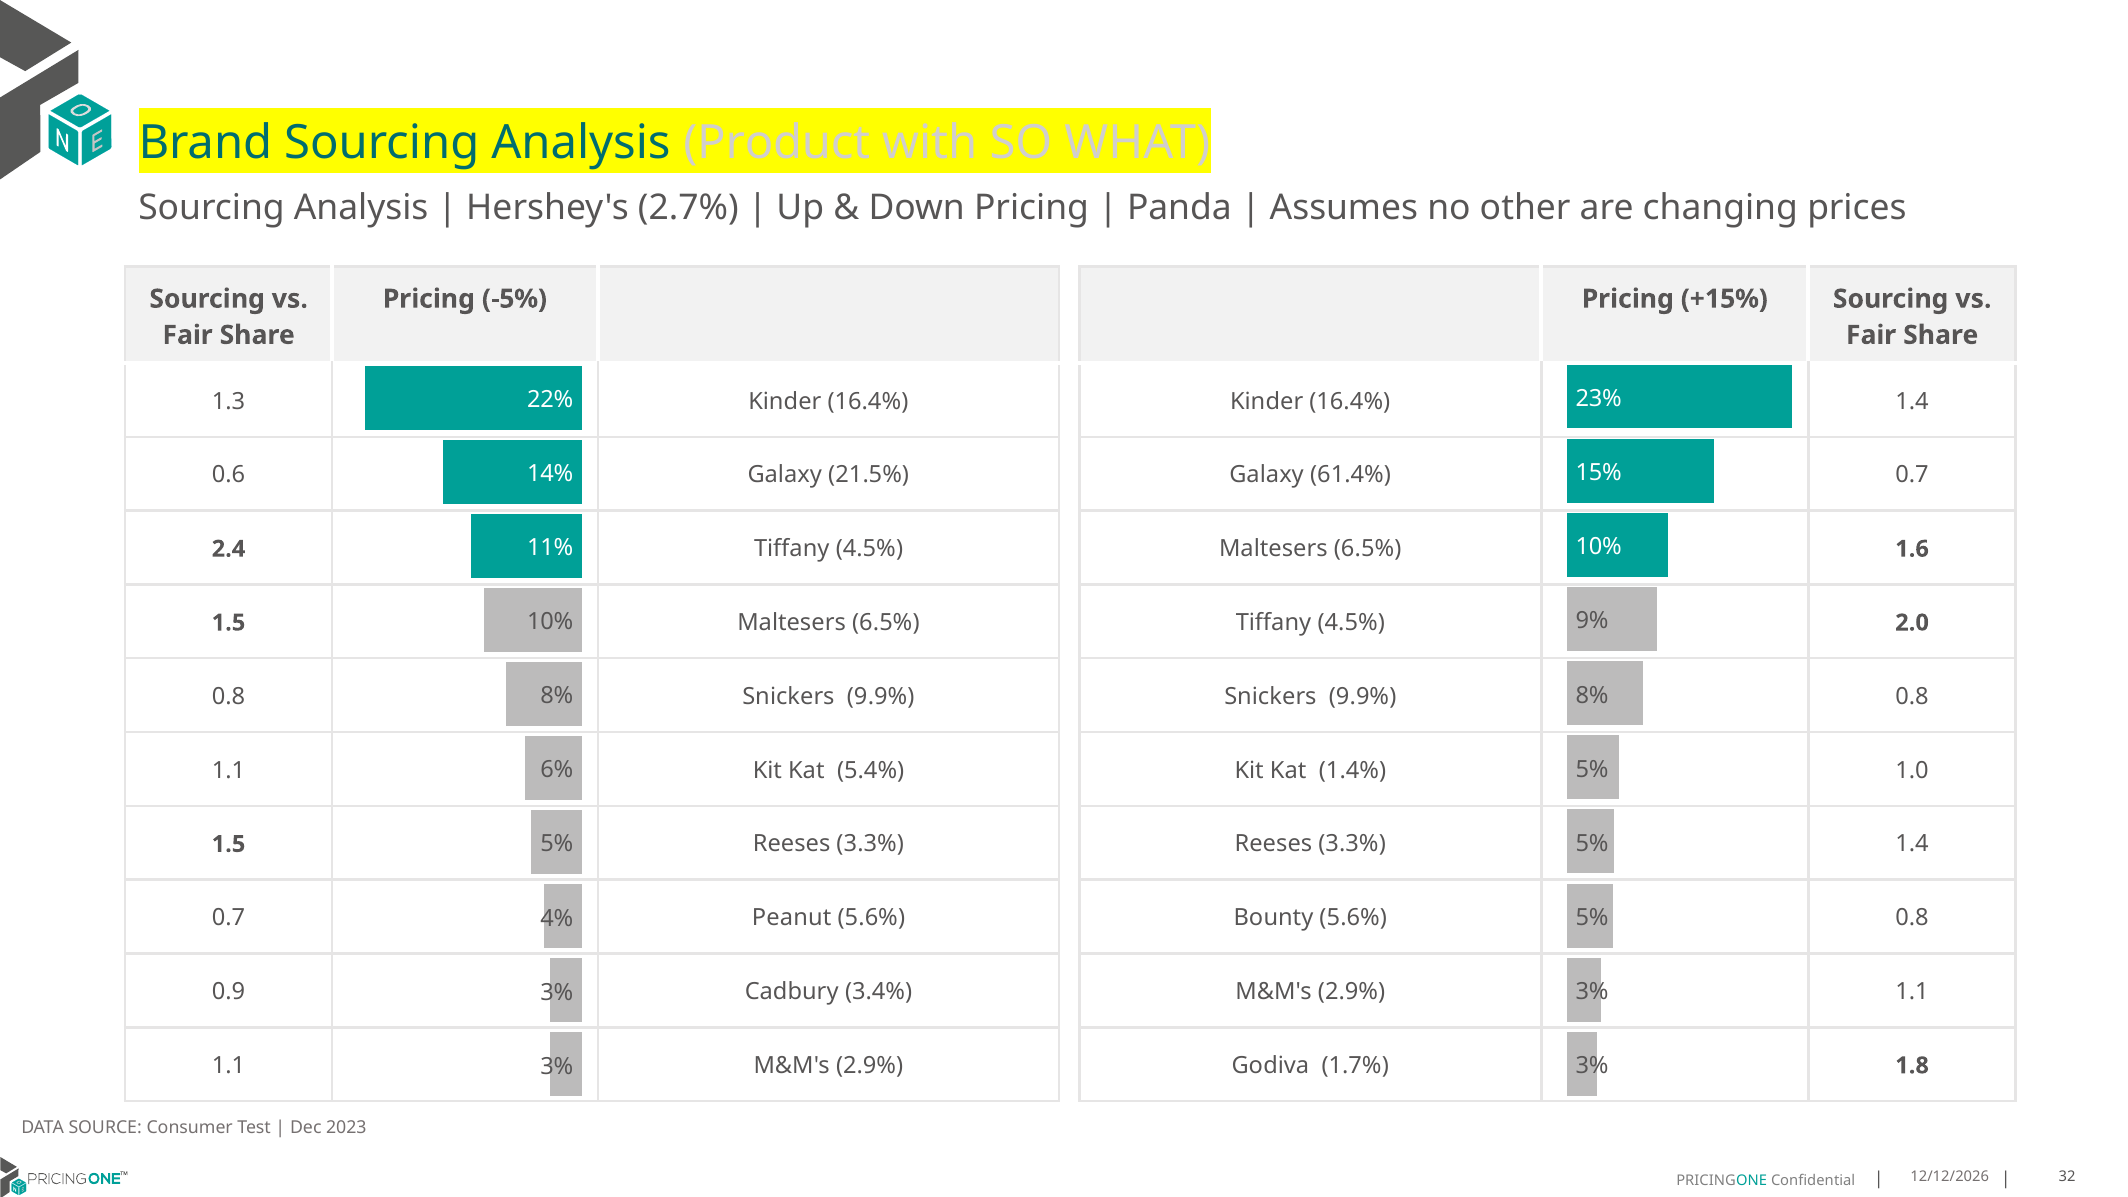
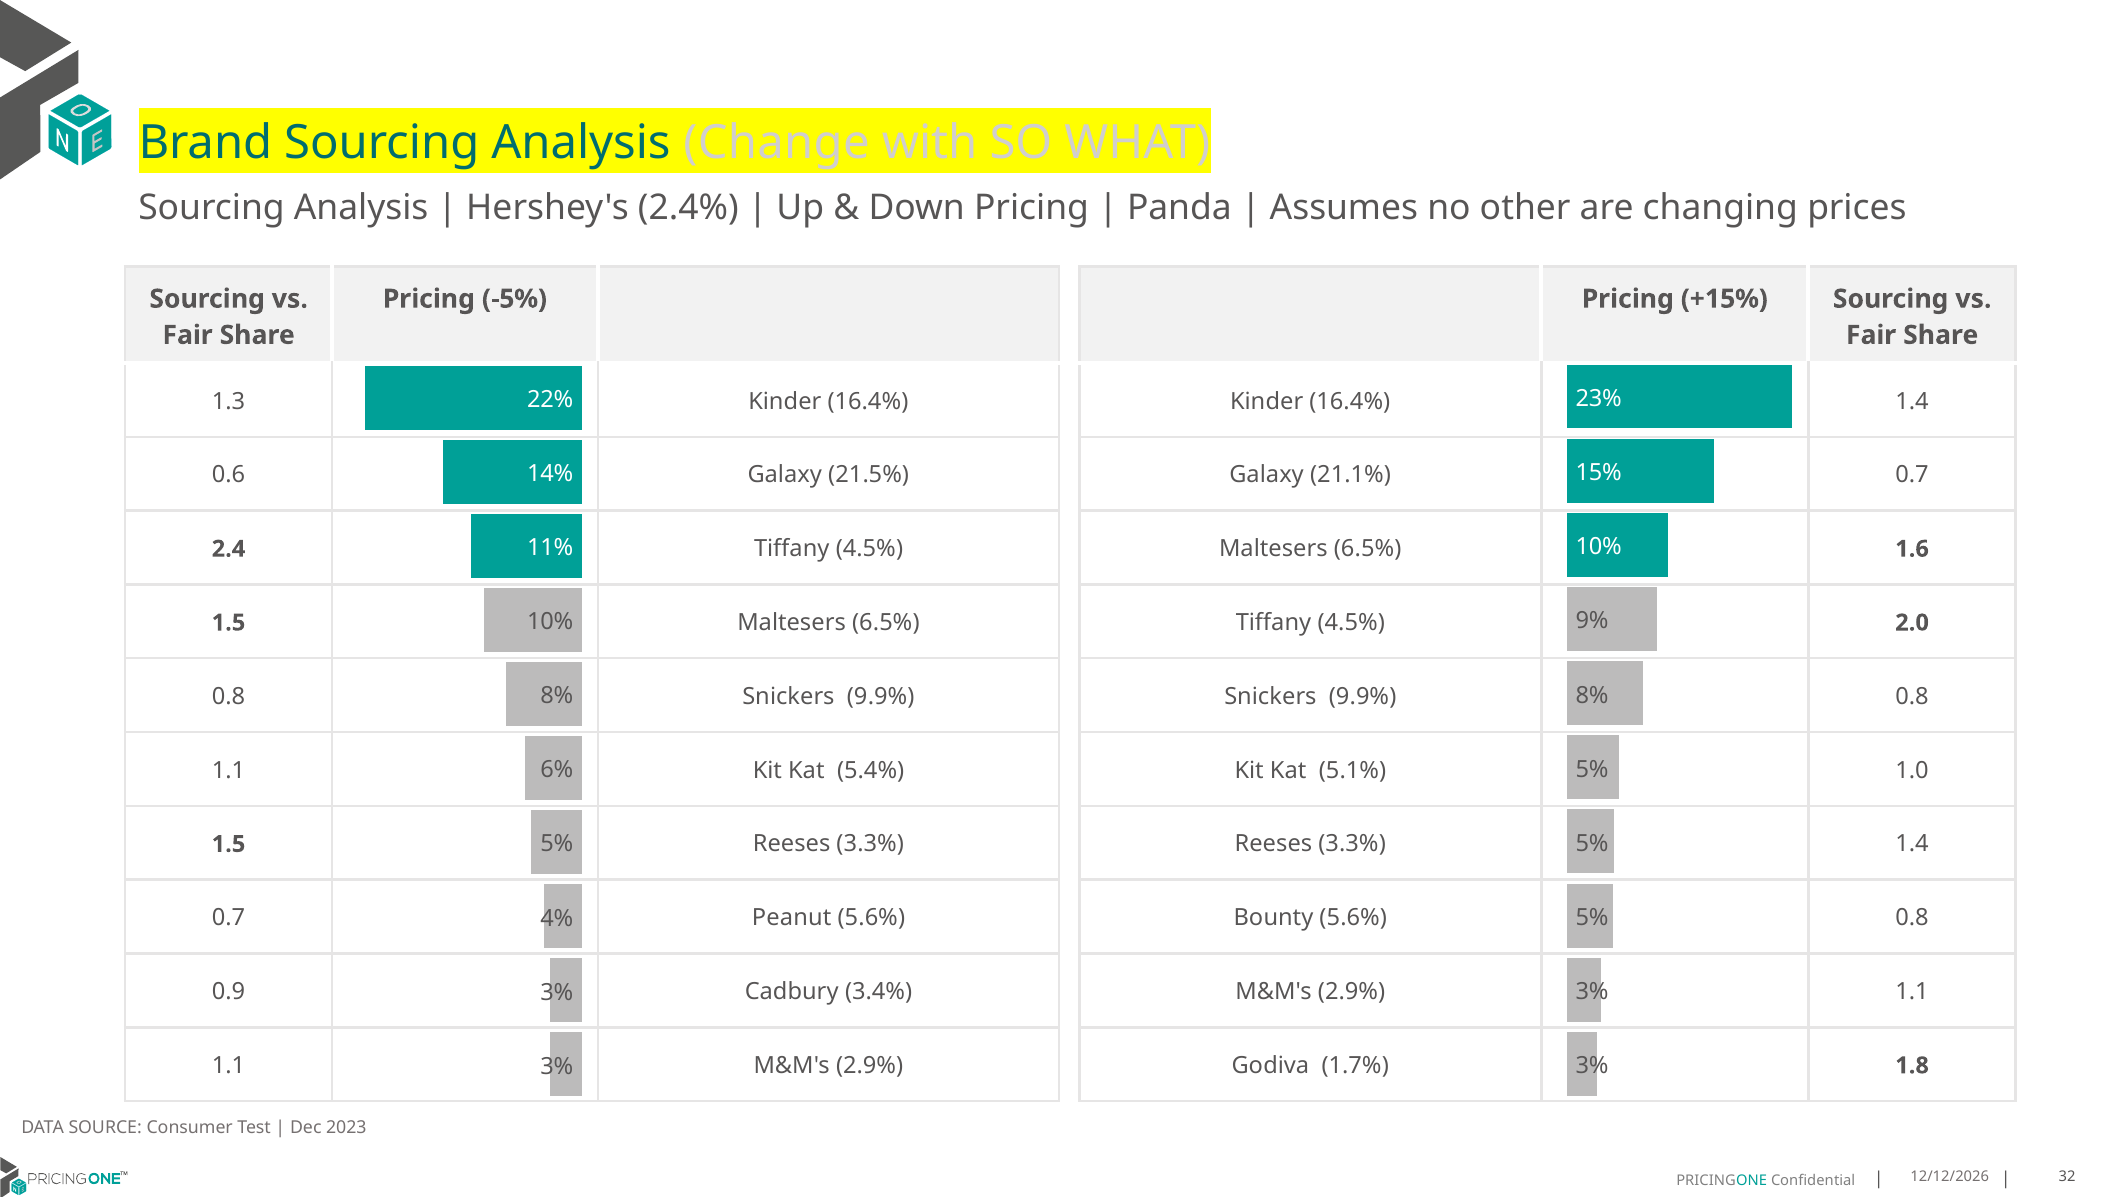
Product: Product -> Change
2.7%: 2.7% -> 2.4%
61.4%: 61.4% -> 21.1%
1.4%: 1.4% -> 5.1%
